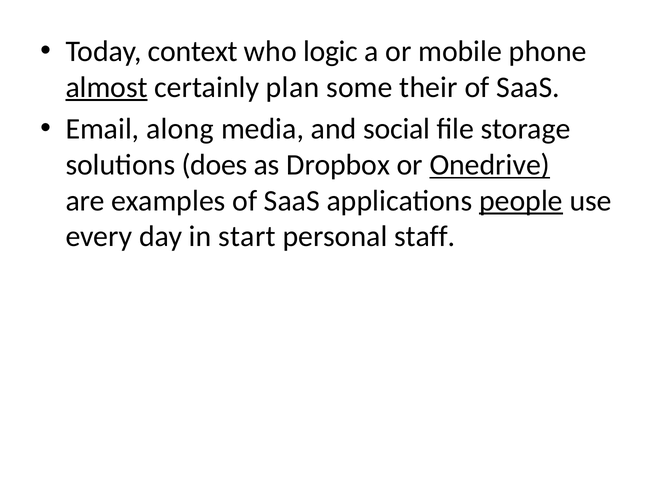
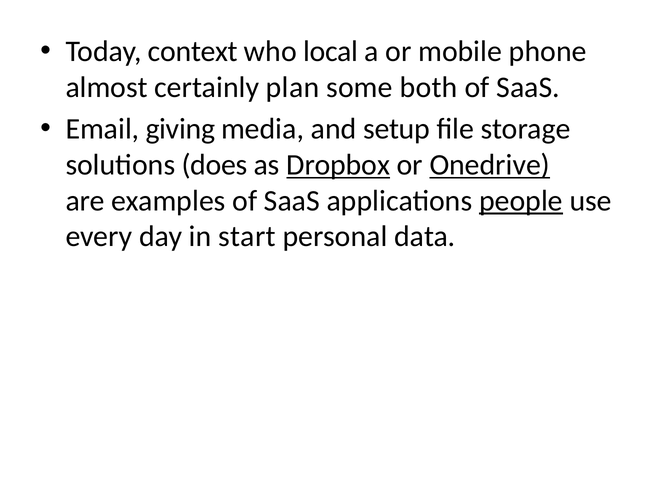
logic: logic -> local
almost underline: present -> none
their: their -> both
along: along -> giving
social: social -> setup
Dropbox underline: none -> present
staff: staff -> data
